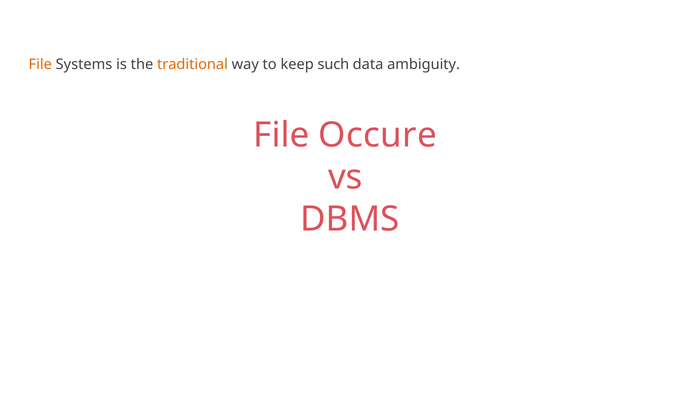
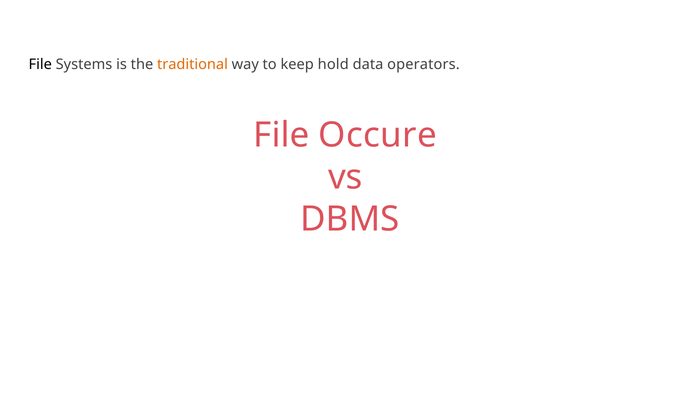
File at (40, 65) colour: orange -> black
such: such -> hold
ambiguity: ambiguity -> operators
